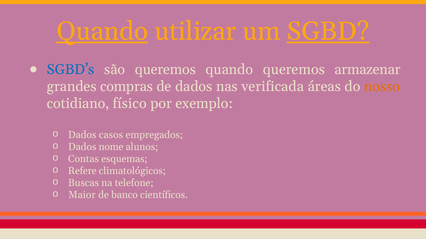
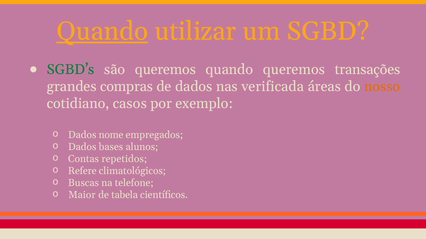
SGBD underline: present -> none
SGBD’s colour: blue -> green
armazenar: armazenar -> transações
físico: físico -> casos
casos: casos -> nome
nome: nome -> bases
esquemas: esquemas -> repetidos
banco: banco -> tabela
